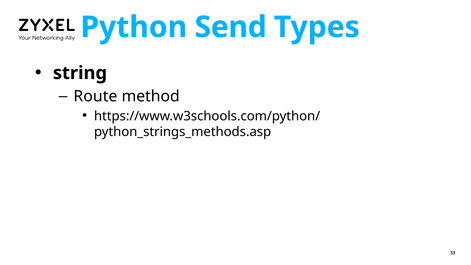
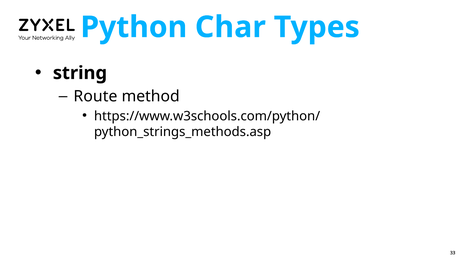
Send: Send -> Char
